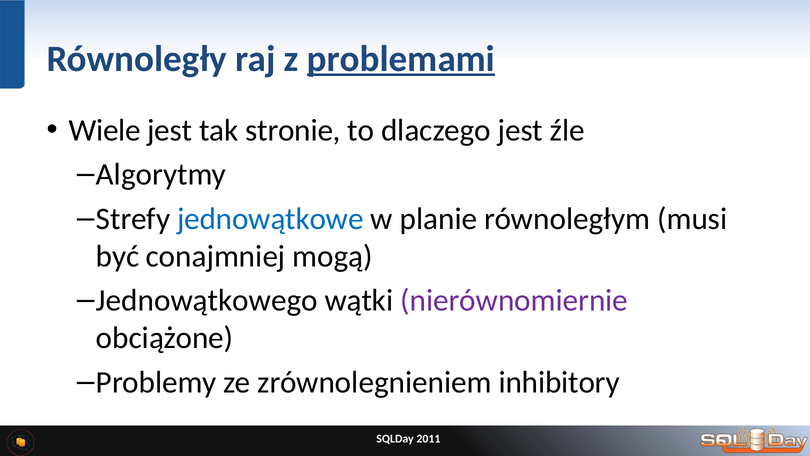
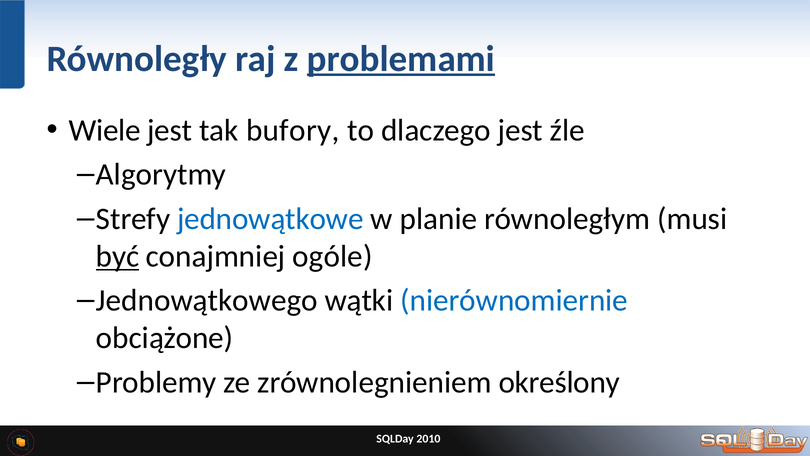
stronie: stronie -> bufory
być underline: none -> present
mogą: mogą -> ogóle
nierównomiernie colour: purple -> blue
inhibitory: inhibitory -> określony
2011: 2011 -> 2010
